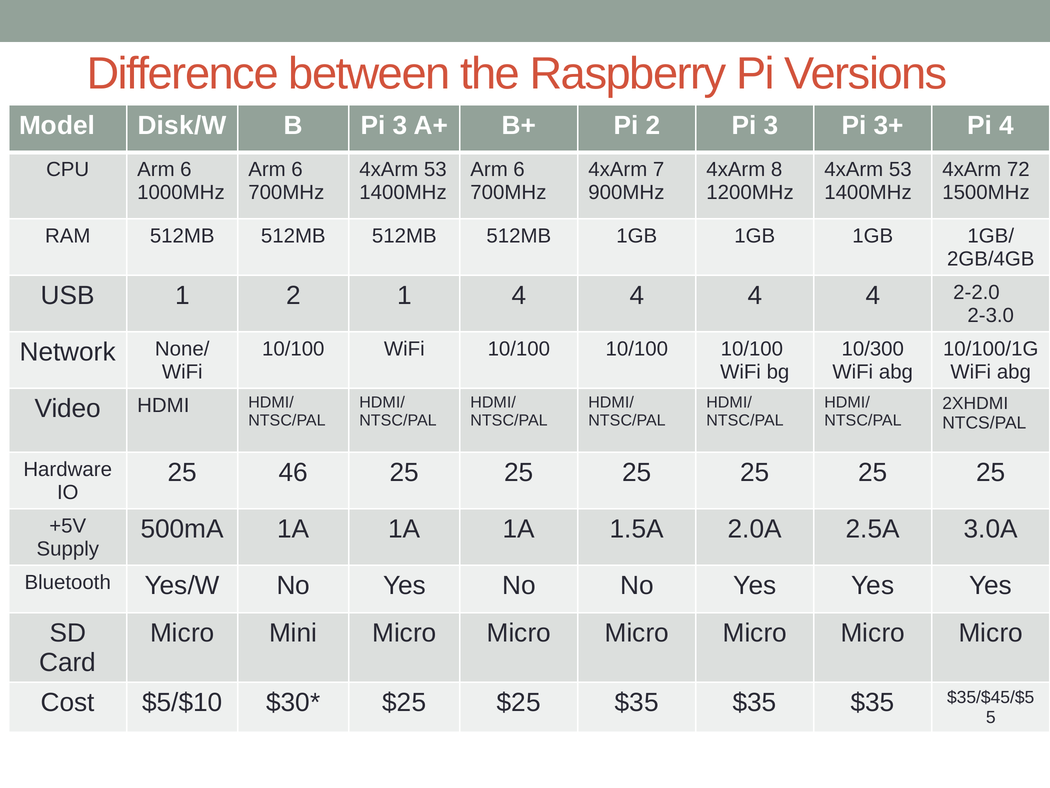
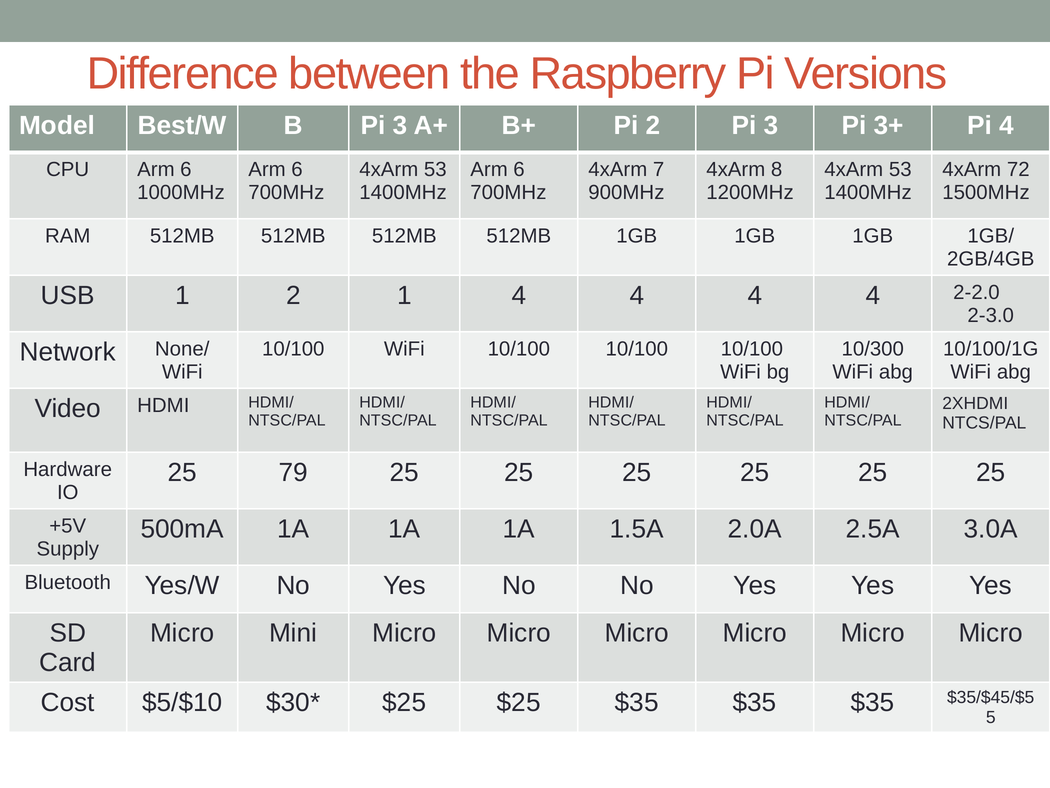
Disk/W: Disk/W -> Best/W
46: 46 -> 79
